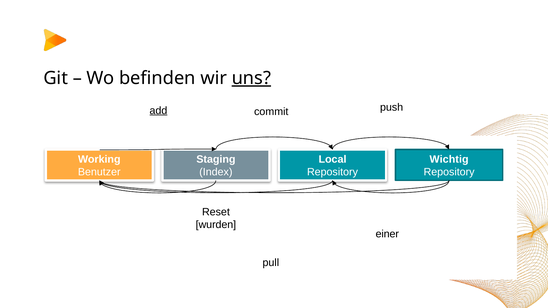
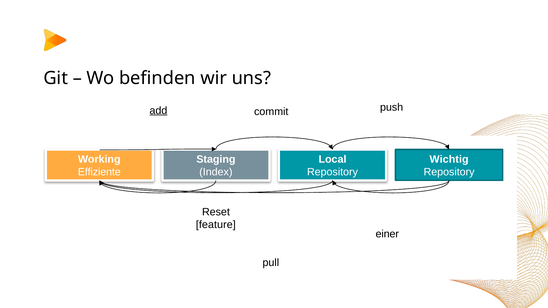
uns underline: present -> none
Benutzer: Benutzer -> Effiziente
wurden: wurden -> feature
